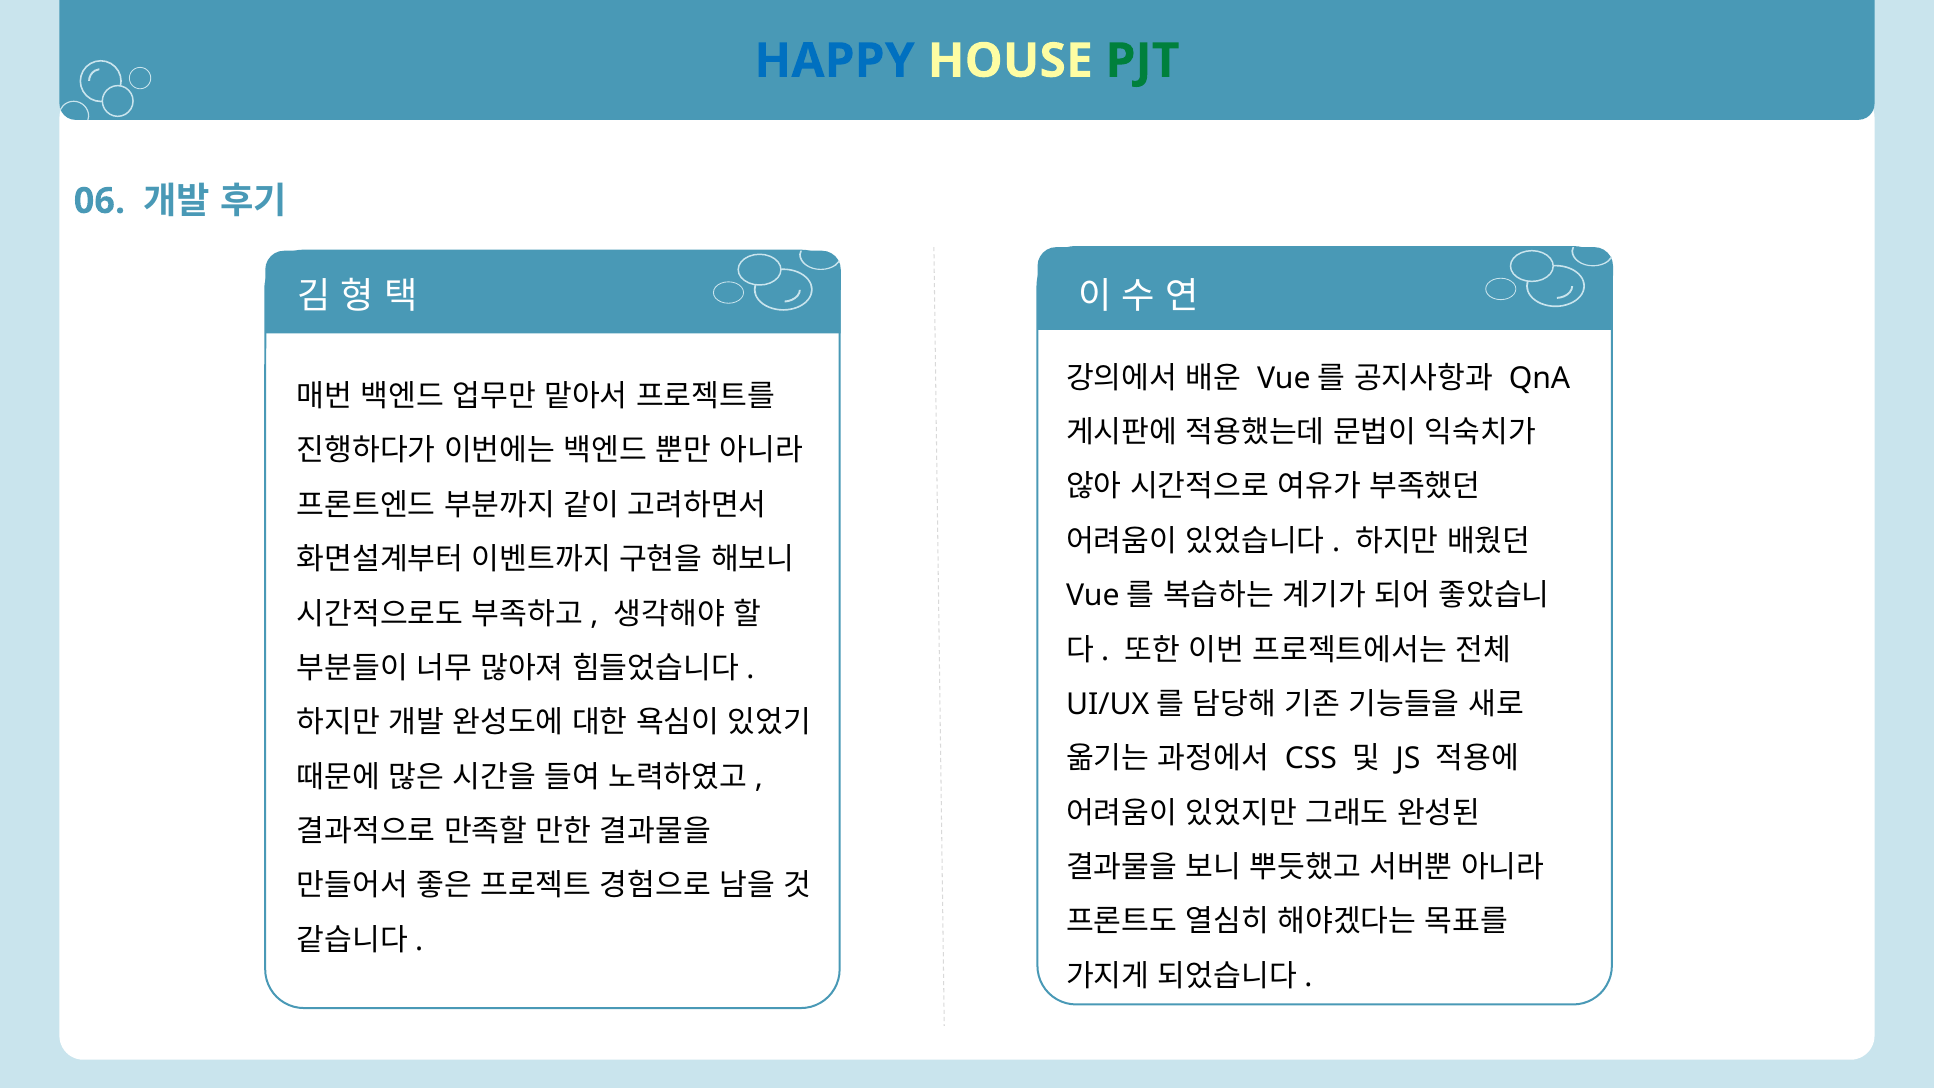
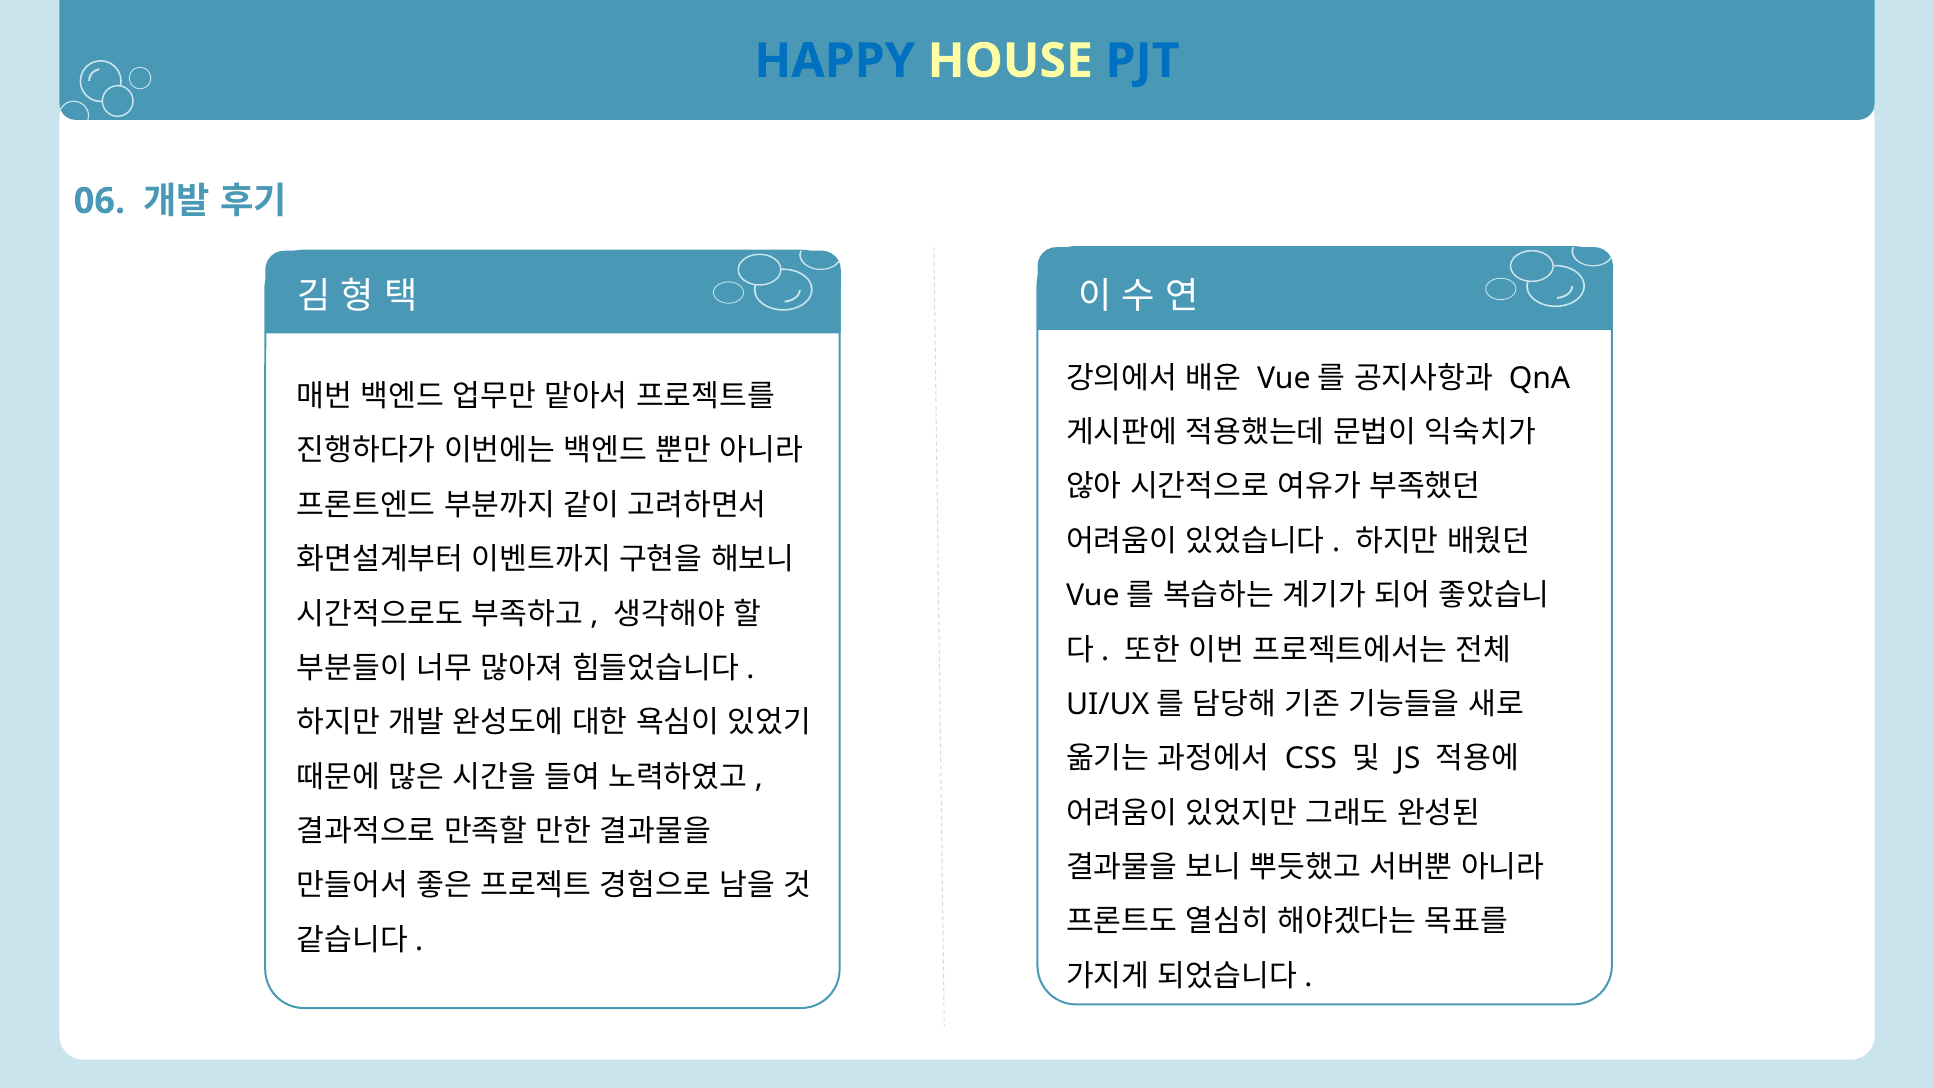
PJT colour: green -> blue
